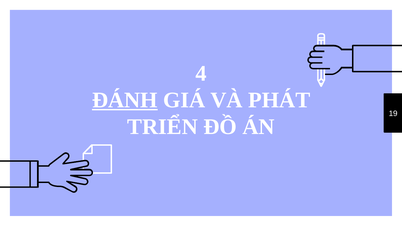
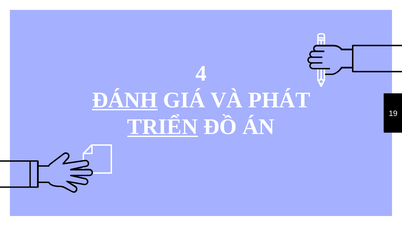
TRIỂN underline: none -> present
